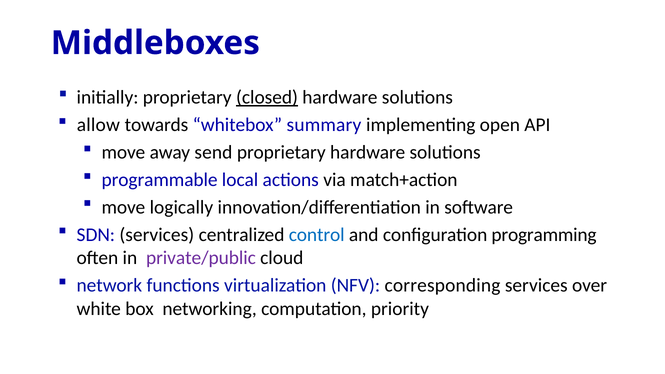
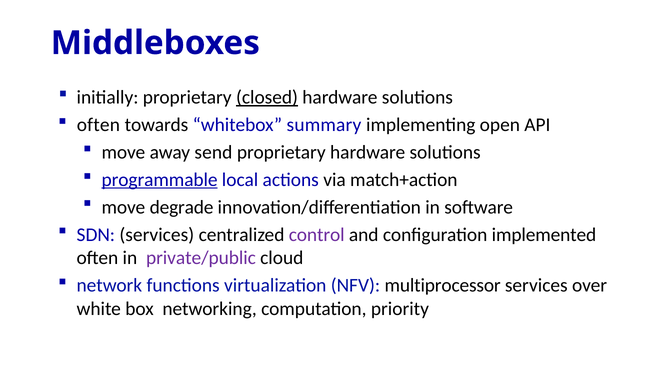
allow at (98, 125): allow -> often
programmable underline: none -> present
logically: logically -> degrade
control colour: blue -> purple
programming: programming -> implemented
corresponding: corresponding -> multiprocessor
